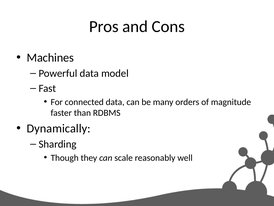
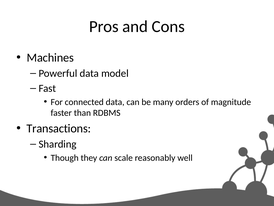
Dynamically: Dynamically -> Transactions
